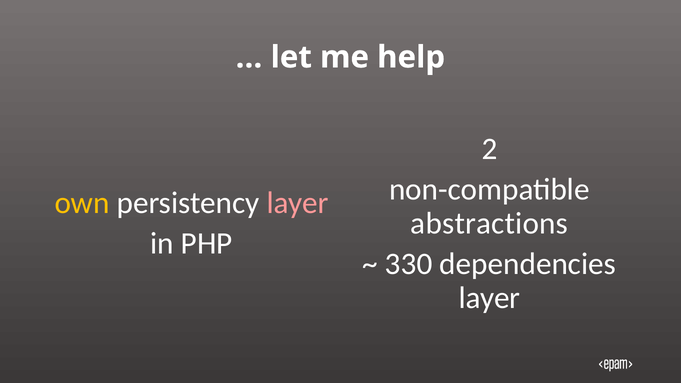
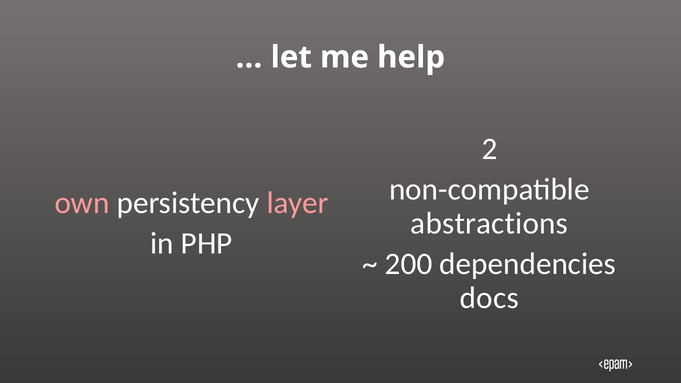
own colour: yellow -> pink
330: 330 -> 200
layer at (490, 298): layer -> docs
